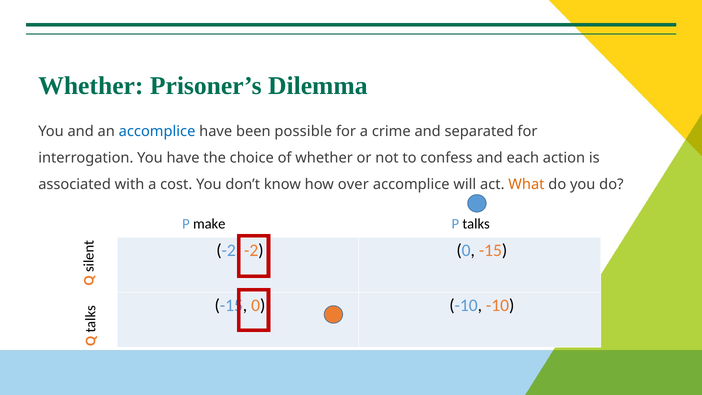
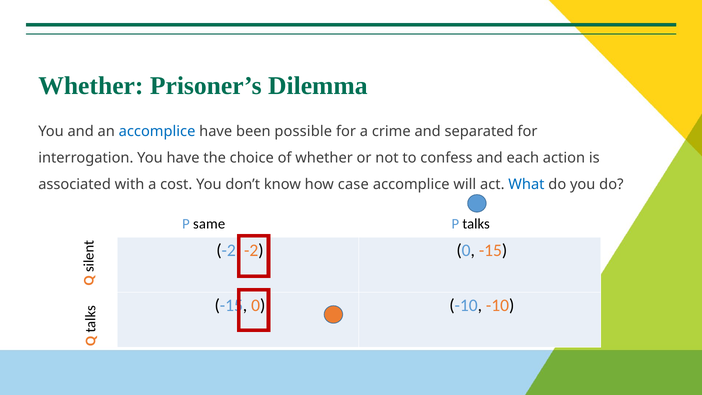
over: over -> case
What colour: orange -> blue
make: make -> same
